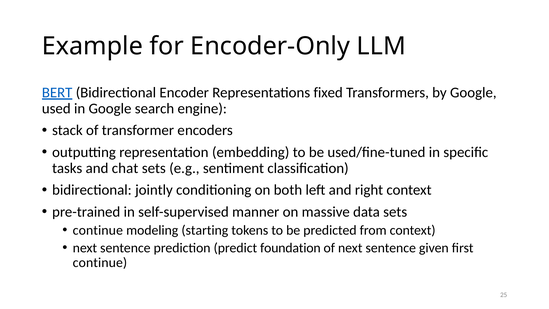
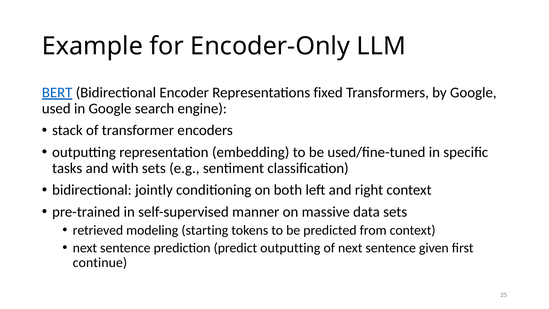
chat: chat -> with
continue at (98, 230): continue -> retrieved
predict foundation: foundation -> outputting
